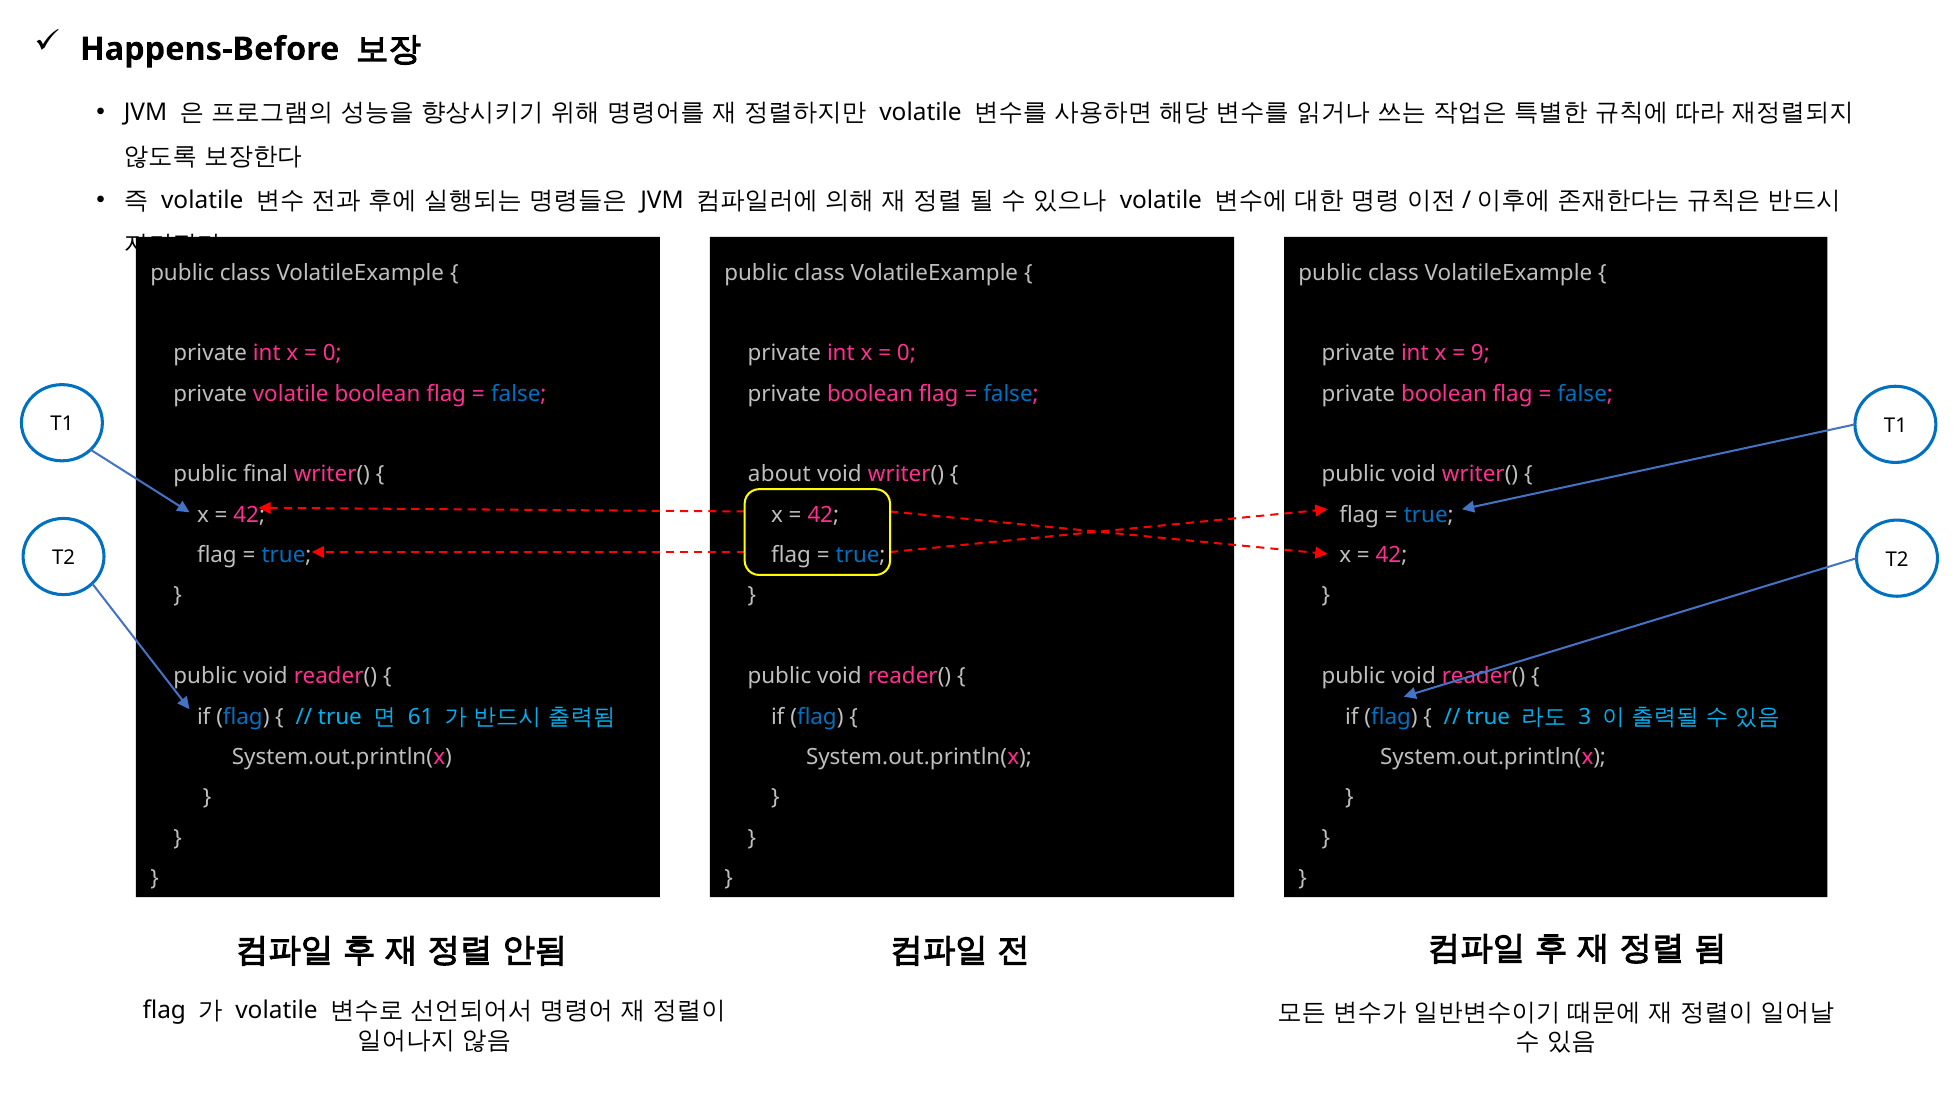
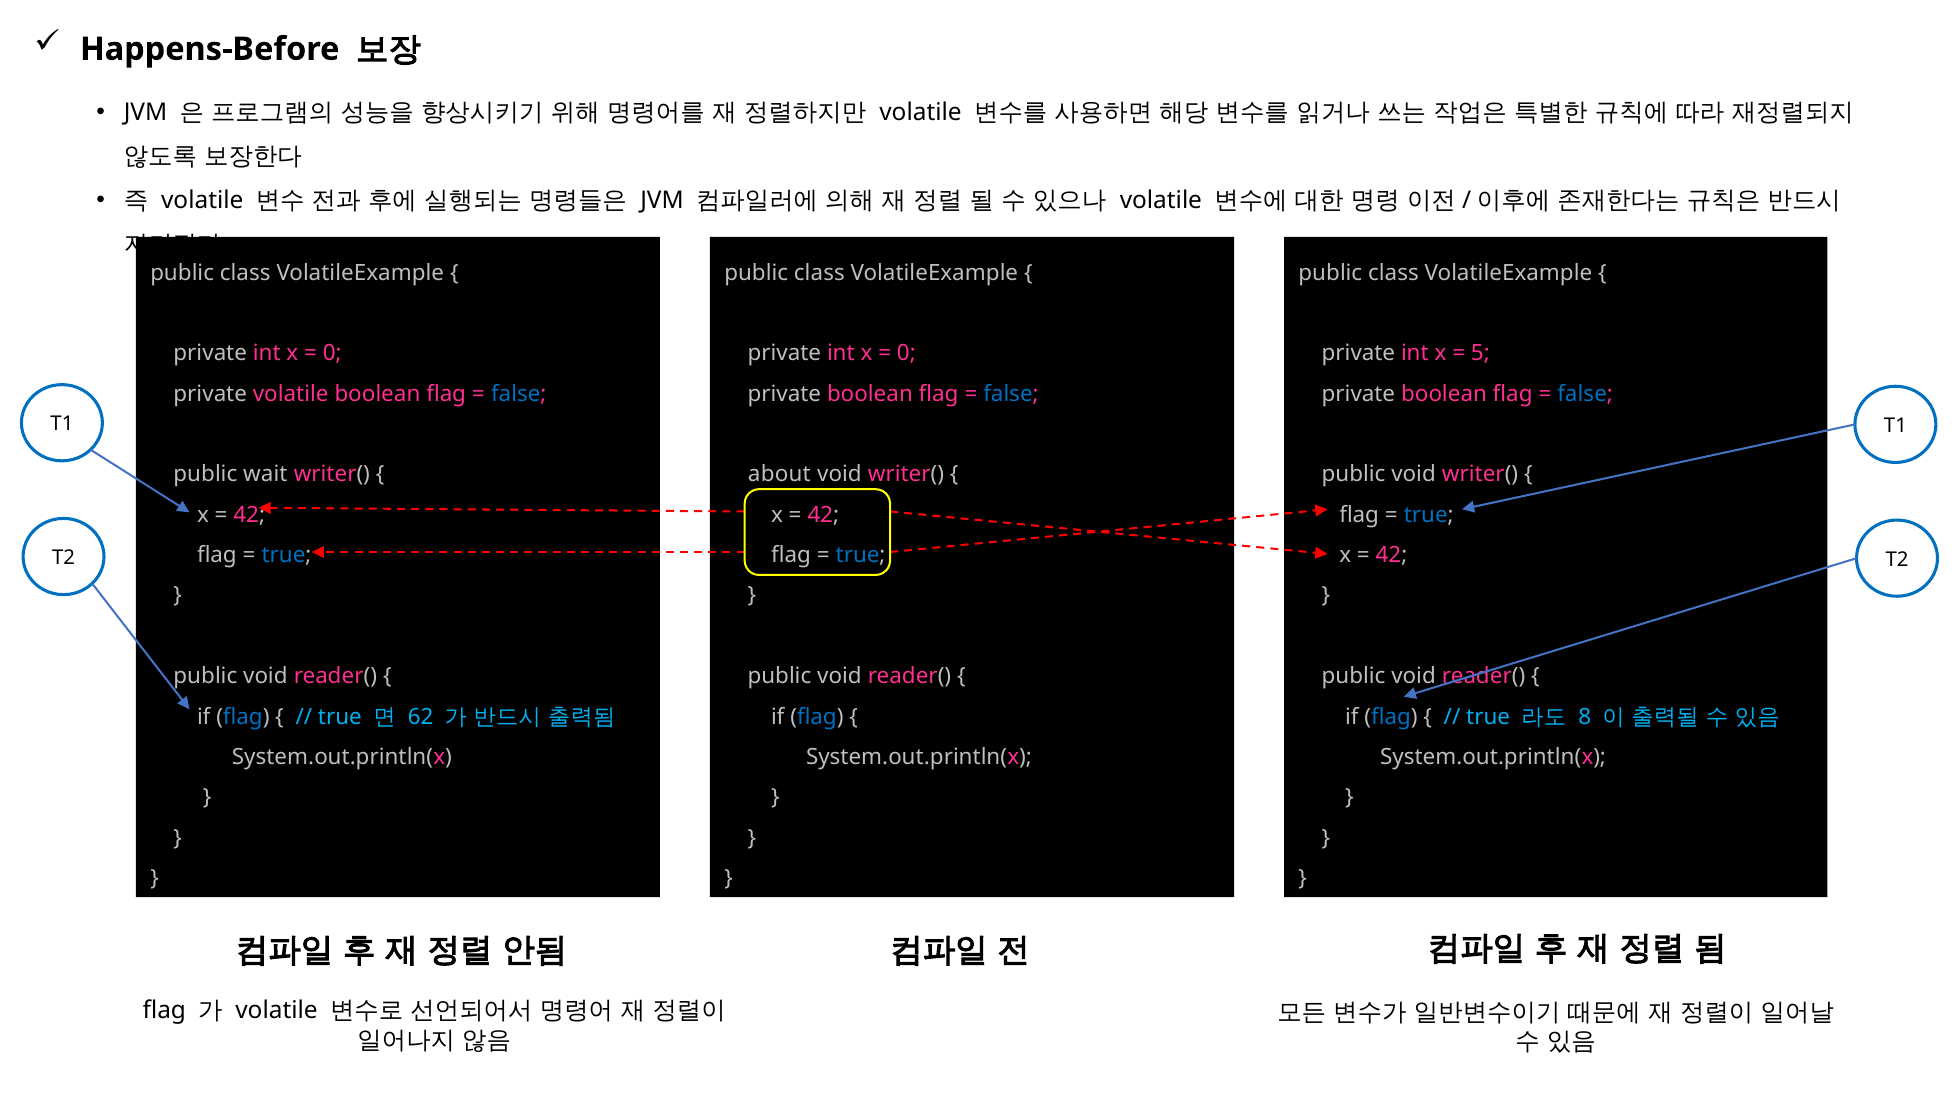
9: 9 -> 5
final: final -> wait
61: 61 -> 62
3: 3 -> 8
